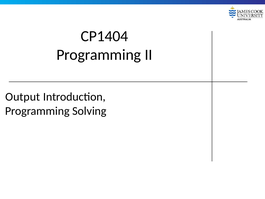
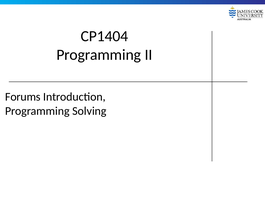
Output: Output -> Forums
